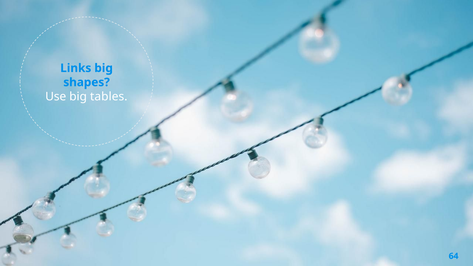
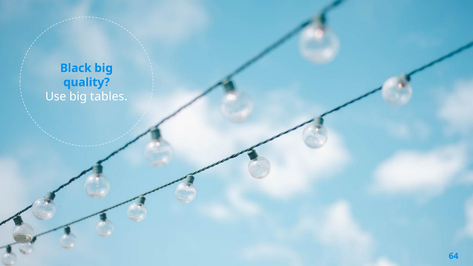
Links: Links -> Black
shapes: shapes -> quality
